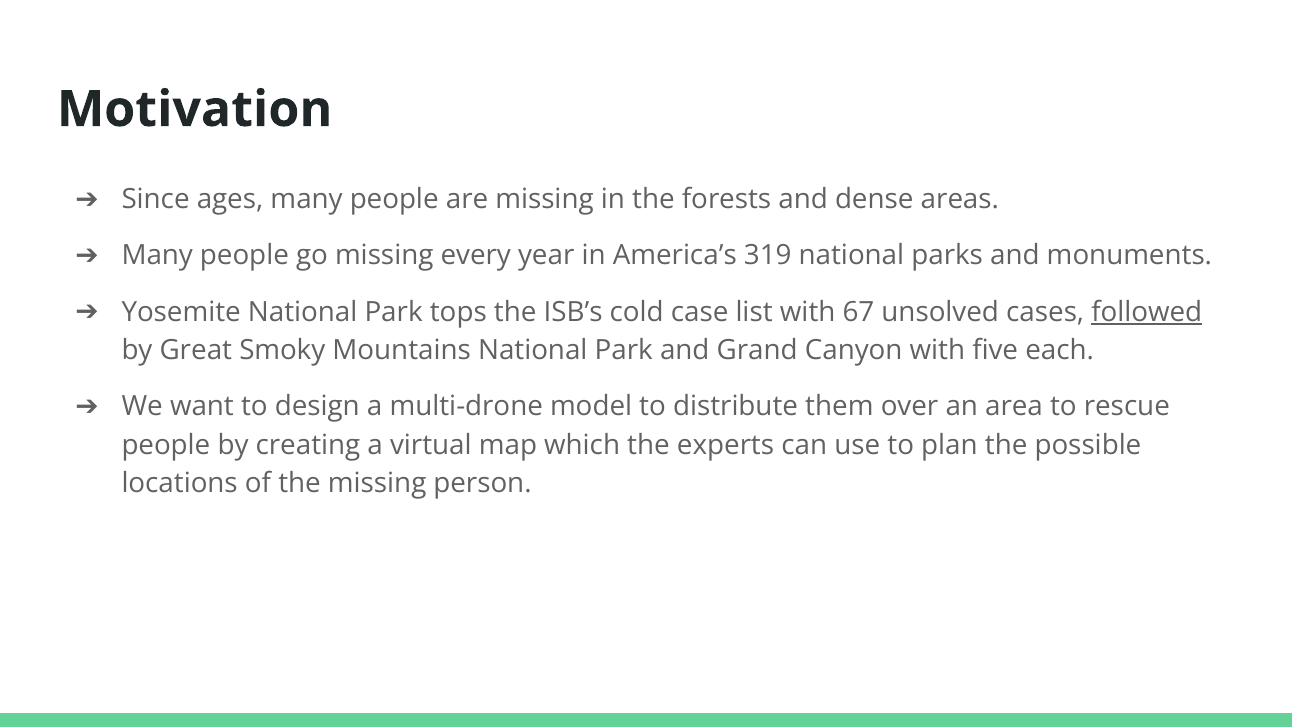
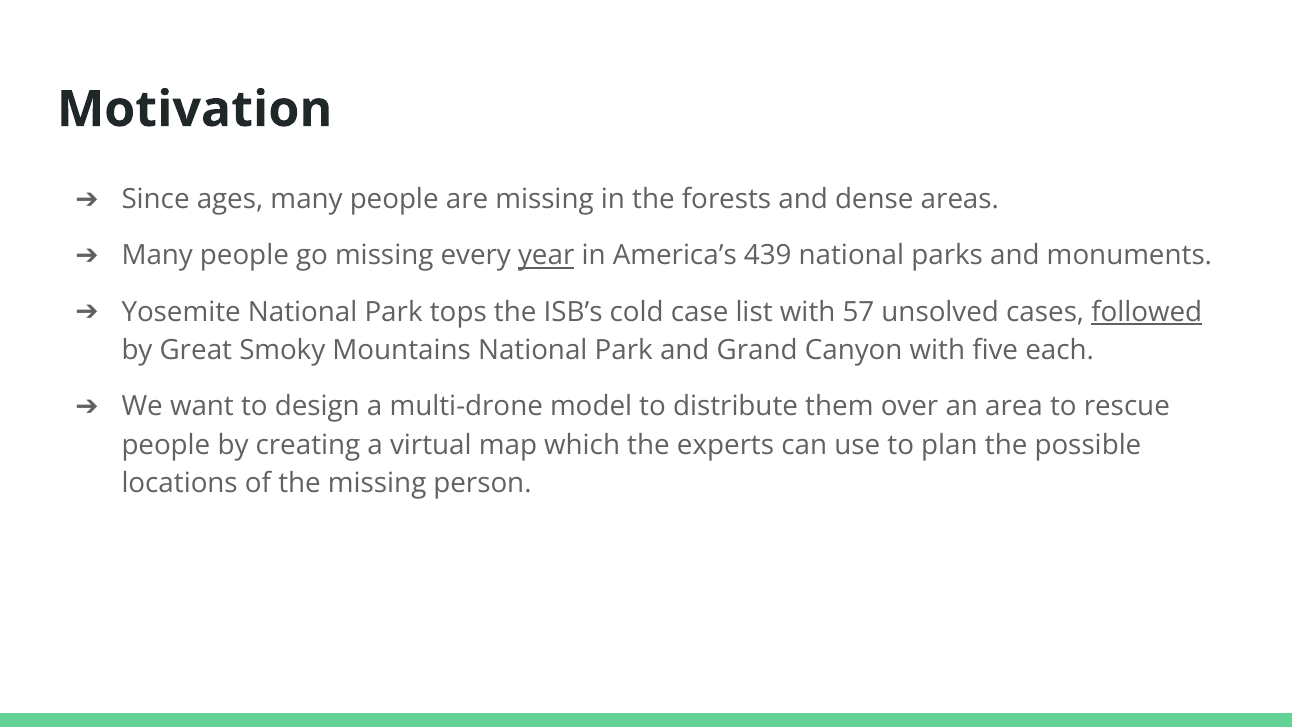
year underline: none -> present
319: 319 -> 439
67: 67 -> 57
